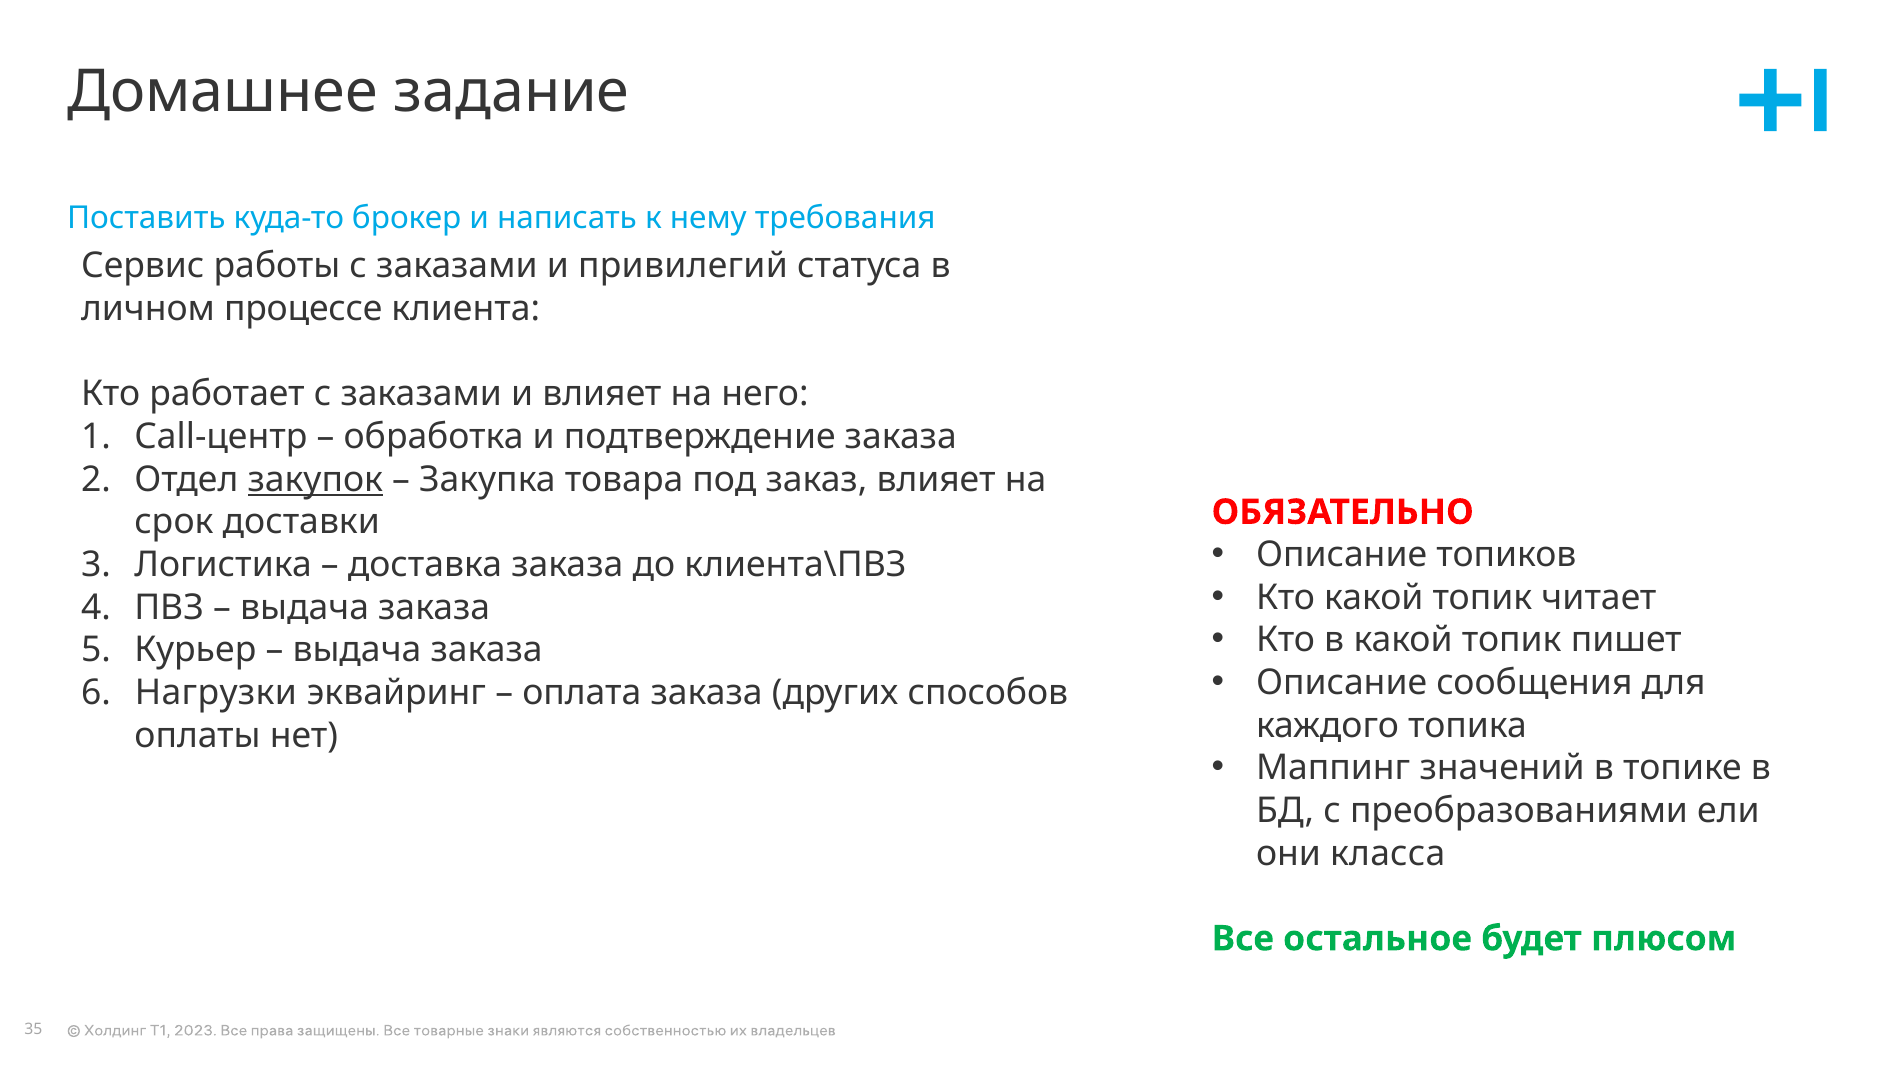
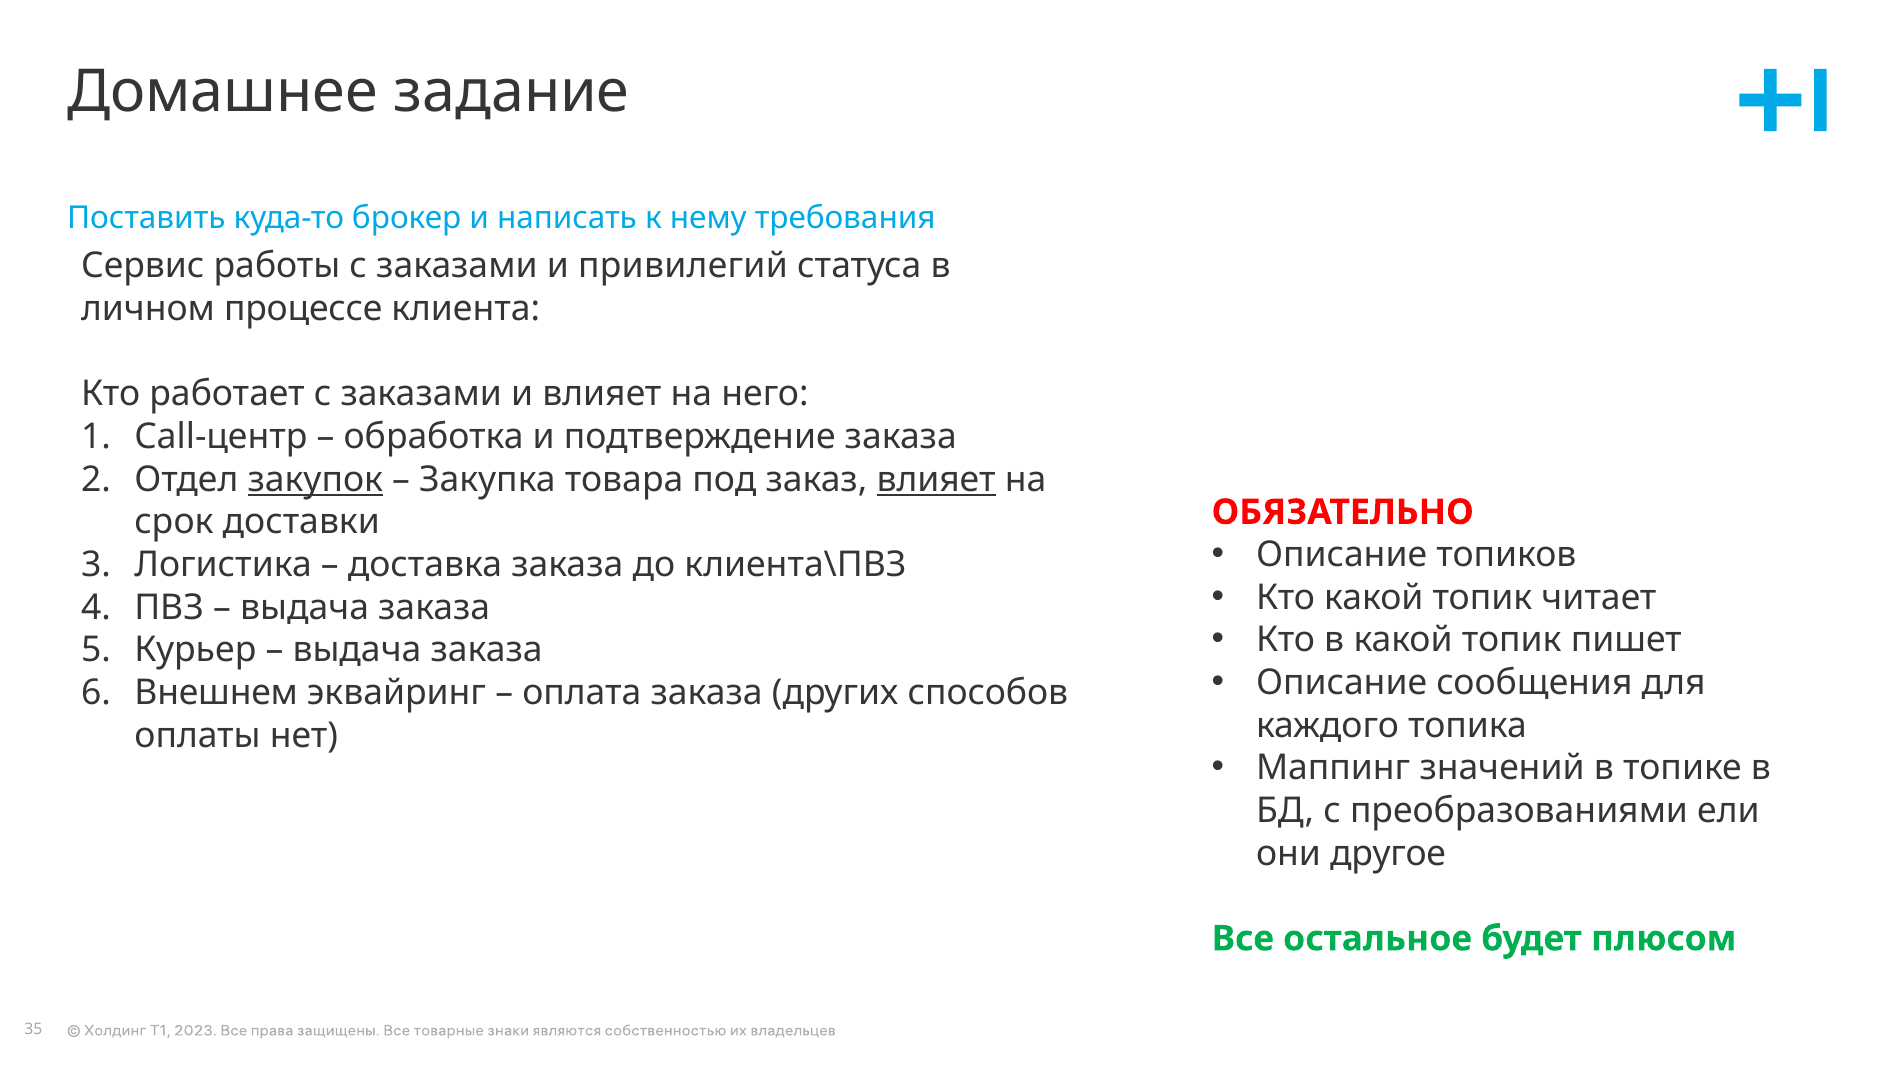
влияет at (936, 479) underline: none -> present
Нагрузки: Нагрузки -> Внешнем
класса: класса -> другое
